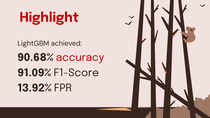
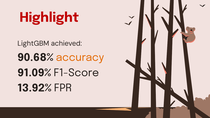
accuracy colour: red -> orange
